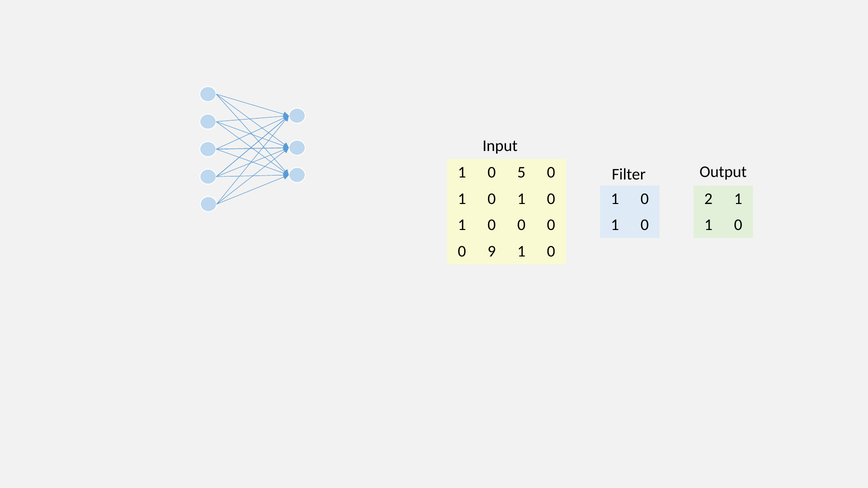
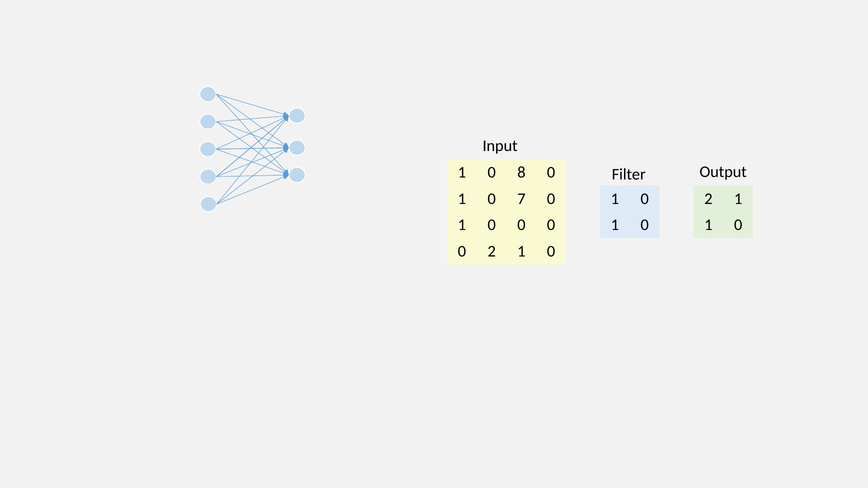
5: 5 -> 8
1 at (521, 199): 1 -> 7
9 at (492, 252): 9 -> 2
